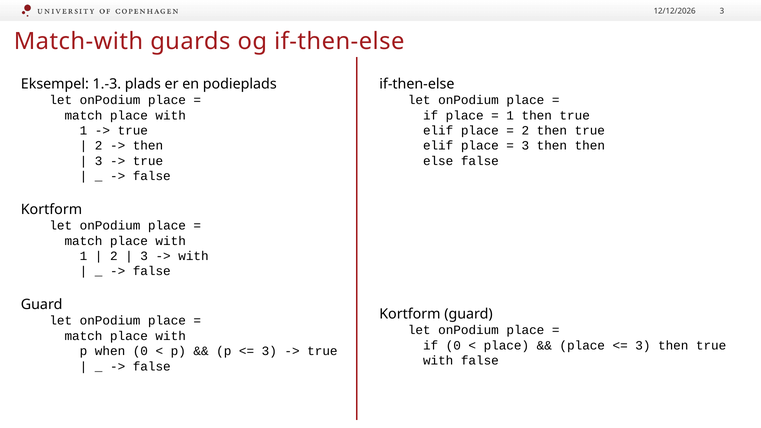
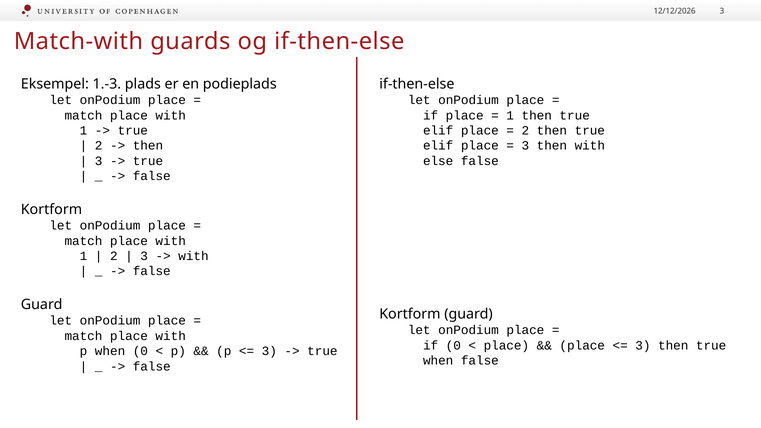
then then: then -> with
with at (438, 361): with -> when
